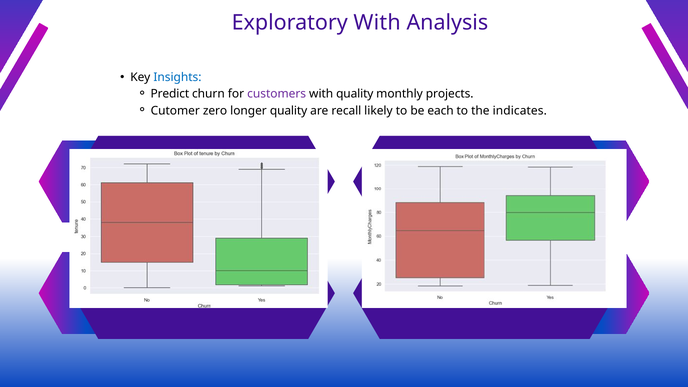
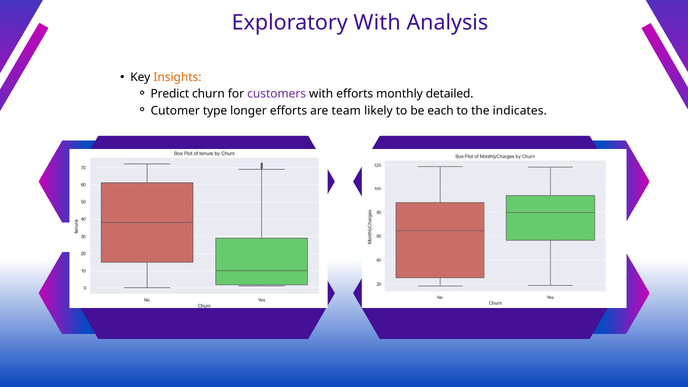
Insights colour: blue -> orange
with quality: quality -> efforts
projects: projects -> detailed
zero: zero -> type
longer quality: quality -> efforts
recall: recall -> team
